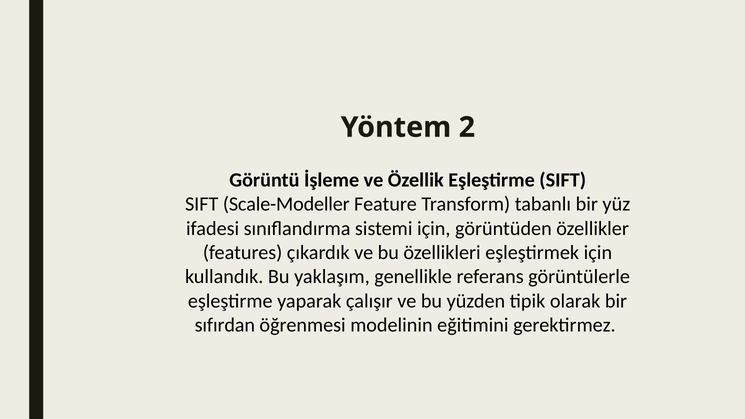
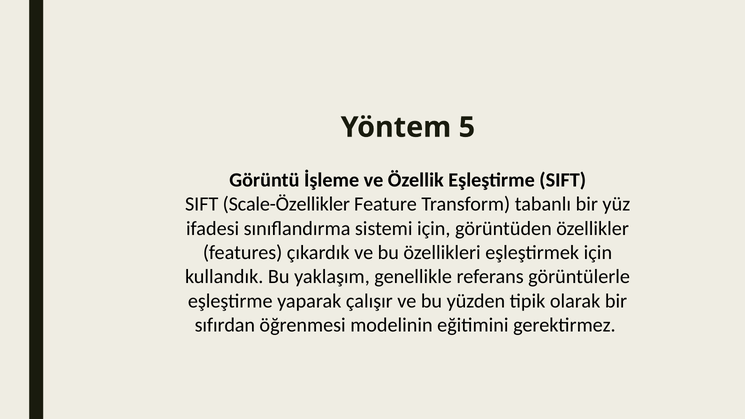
2: 2 -> 5
Scale-Modeller: Scale-Modeller -> Scale-Özellikler
